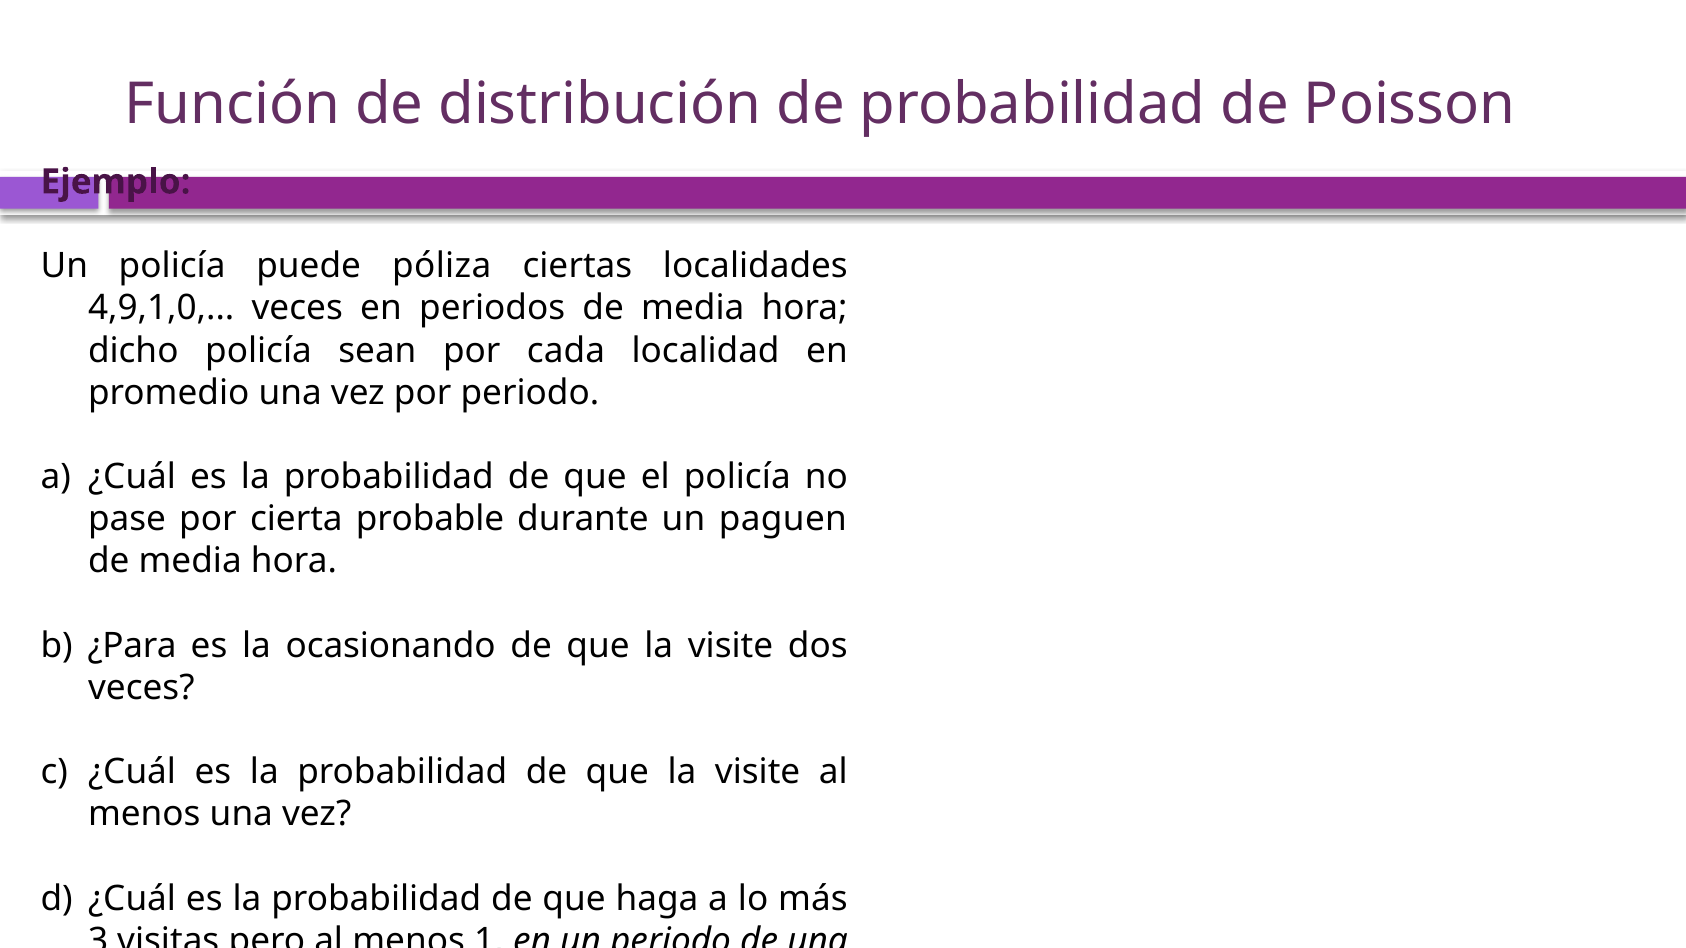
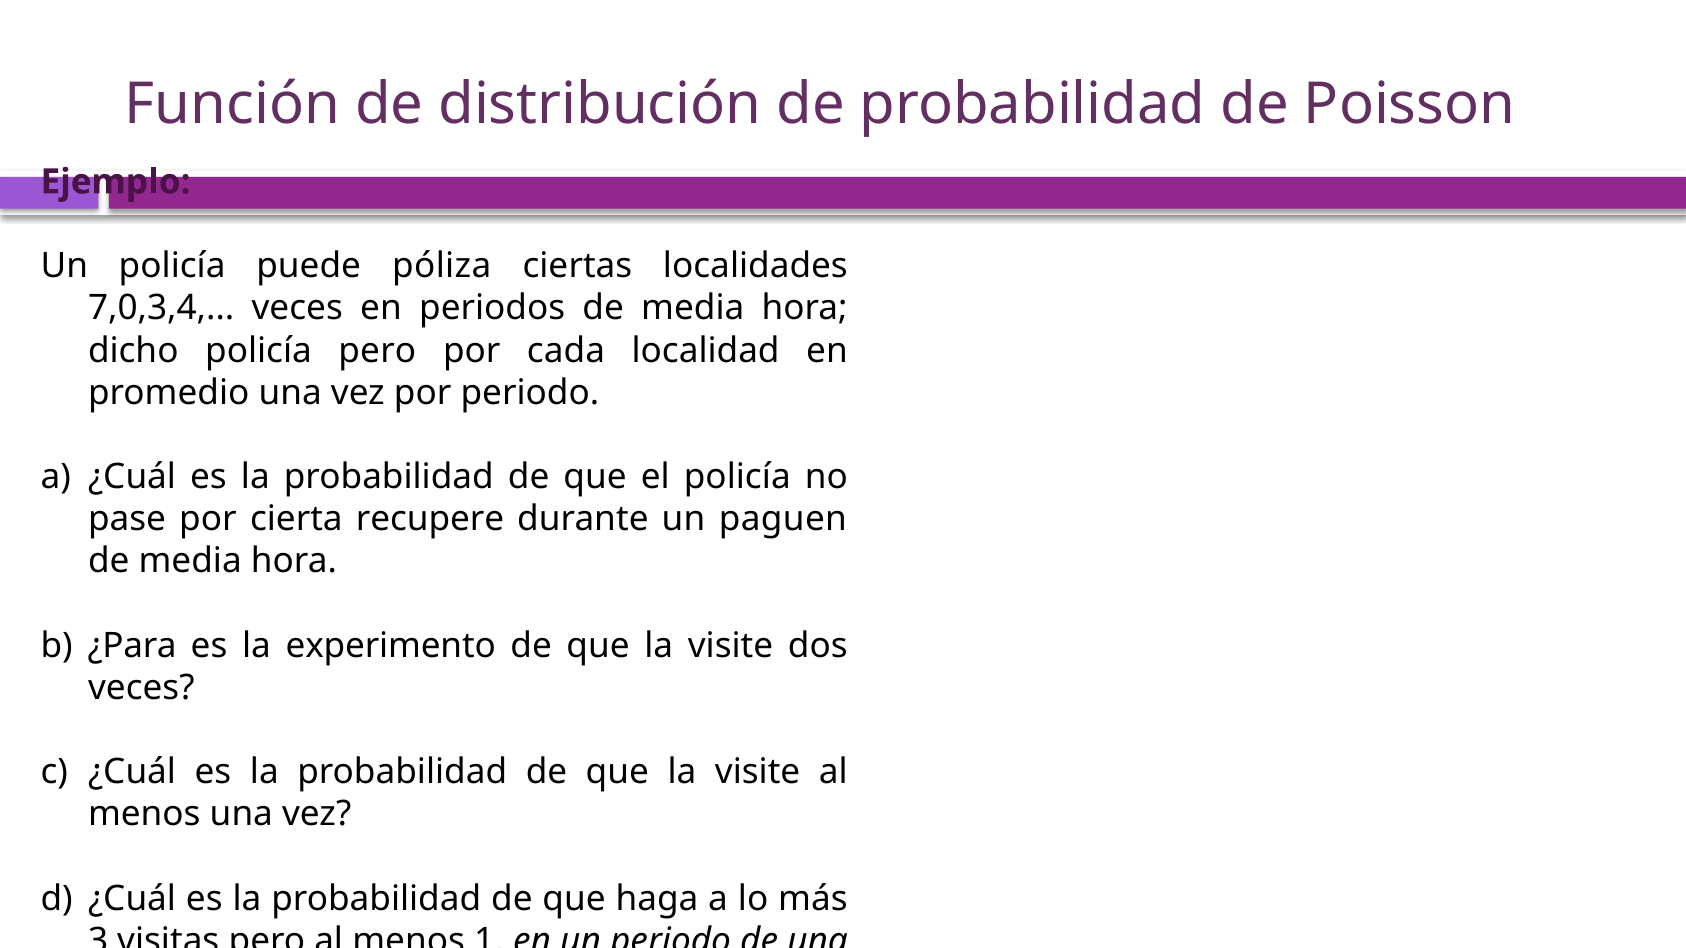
4,9,1,0: 4,9,1,0 -> 7,0,3,4
policía sean: sean -> pero
probable: probable -> recupere
ocasionando: ocasionando -> experimento
